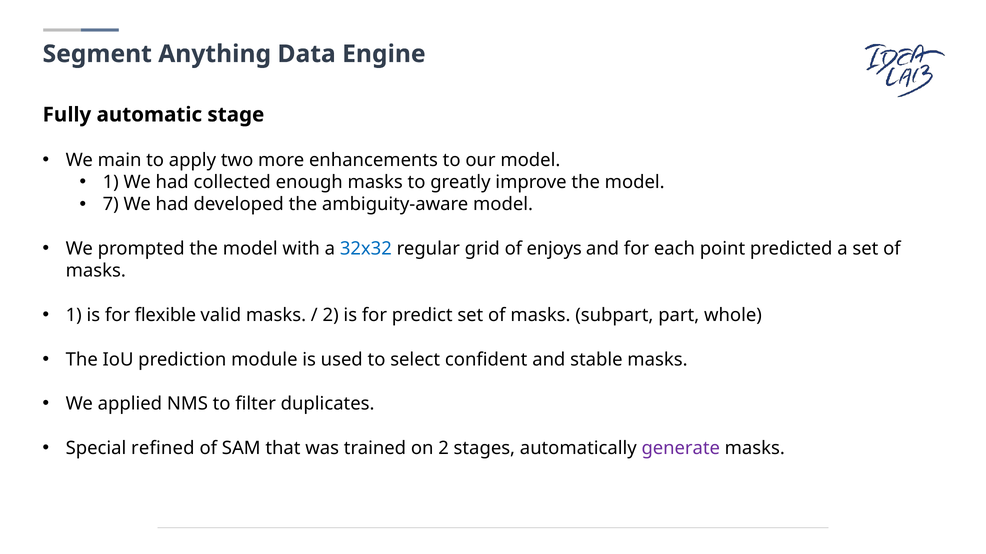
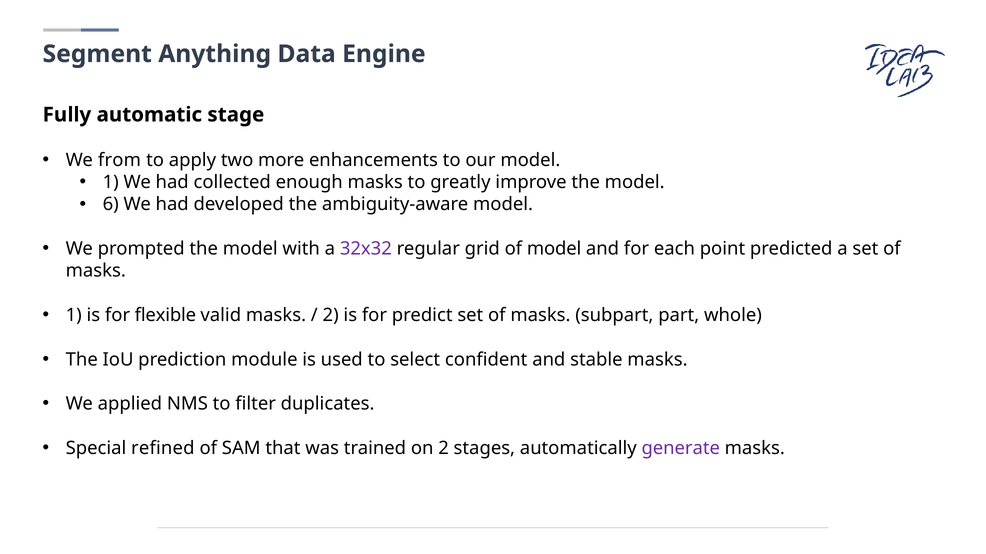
main: main -> from
7: 7 -> 6
32x32 colour: blue -> purple
of enjoys: enjoys -> model
